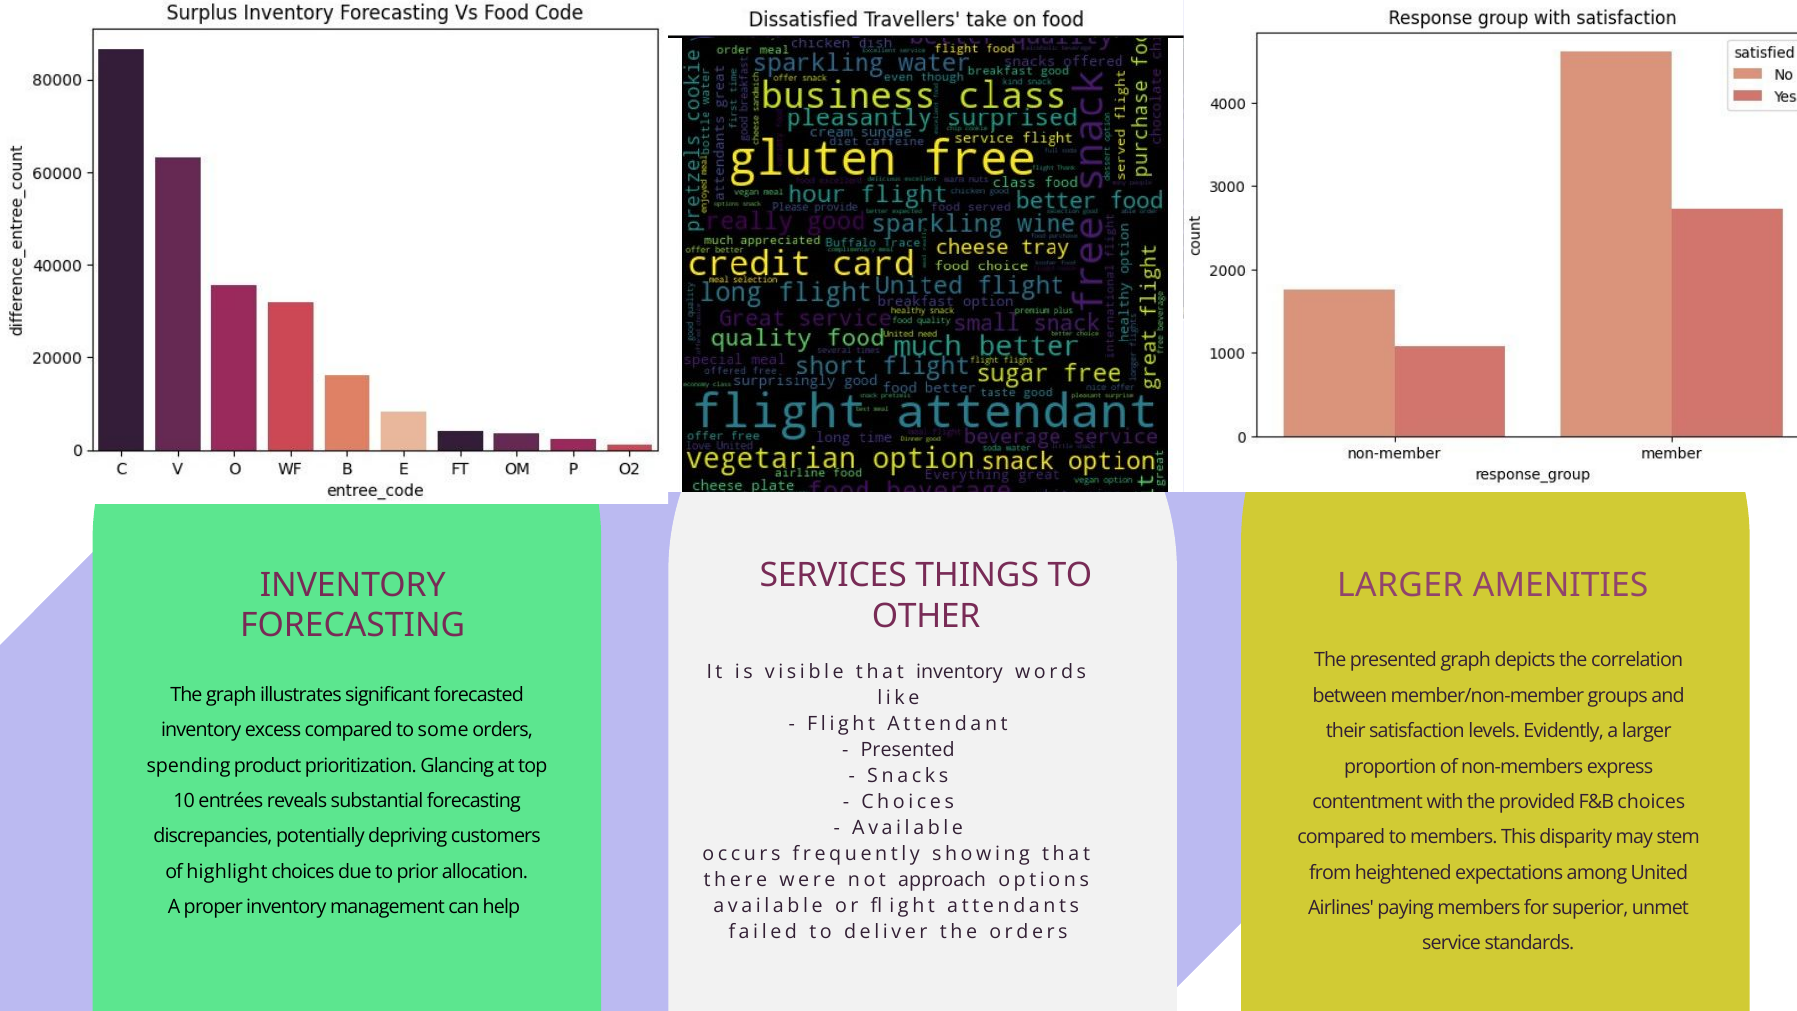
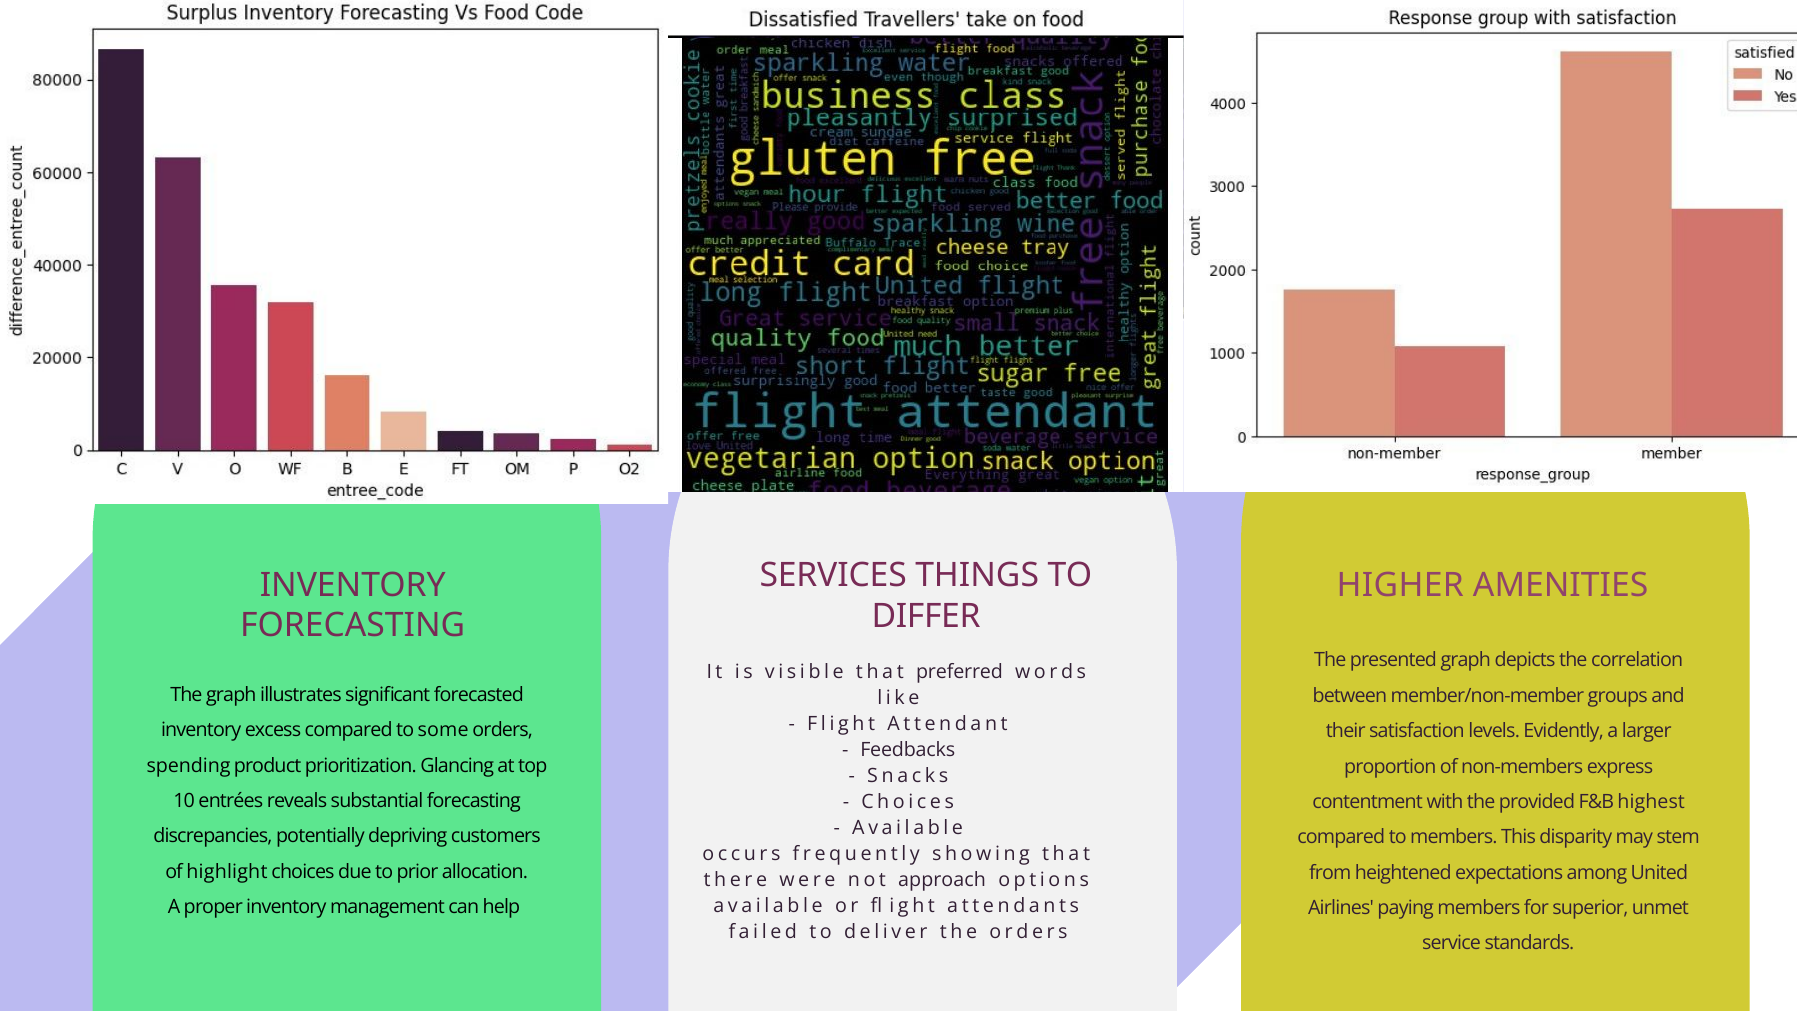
LARGER at (1400, 585): LARGER -> HIGHER
OTHER: OTHER -> DIFFER
that inventory: inventory -> preferred
Presented at (908, 750): Presented -> Feedbacks
F&B choices: choices -> highest
